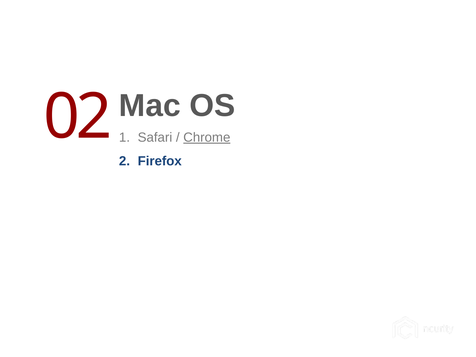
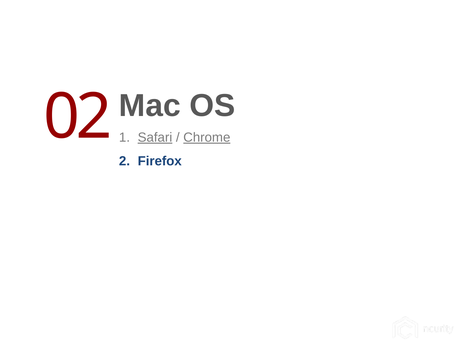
Safari underline: none -> present
